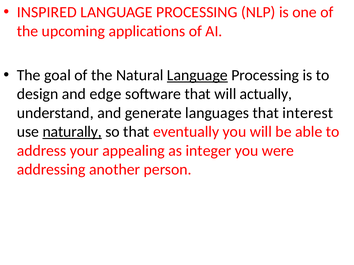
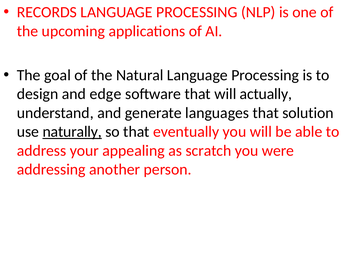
INSPIRED: INSPIRED -> RECORDS
Language at (197, 75) underline: present -> none
interest: interest -> solution
integer: integer -> scratch
